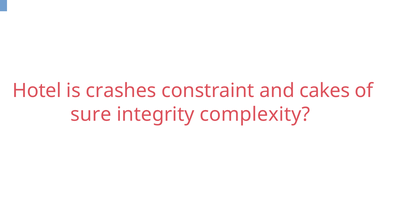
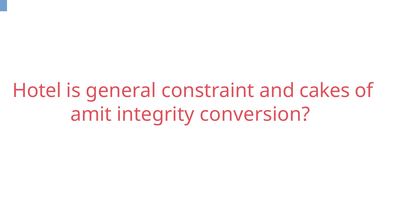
crashes: crashes -> general
sure: sure -> amit
complexity: complexity -> conversion
